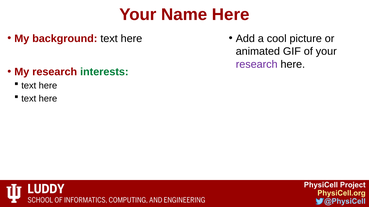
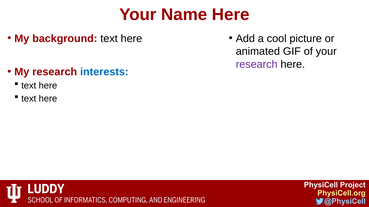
interests colour: green -> blue
